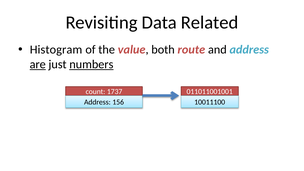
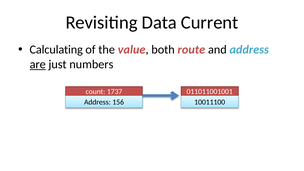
Related: Related -> Current
Histogram: Histogram -> Calculating
numbers underline: present -> none
